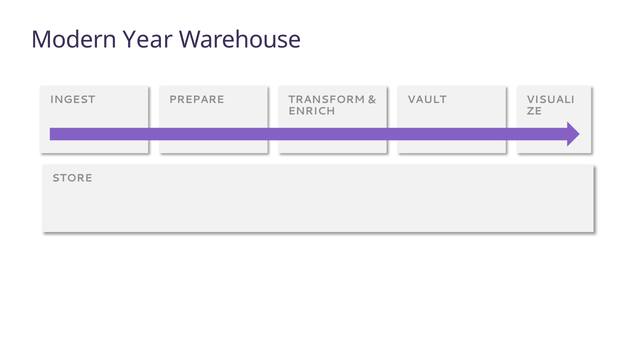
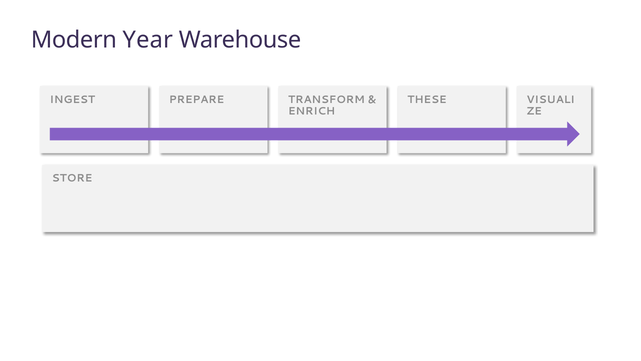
VAULT: VAULT -> THESE
